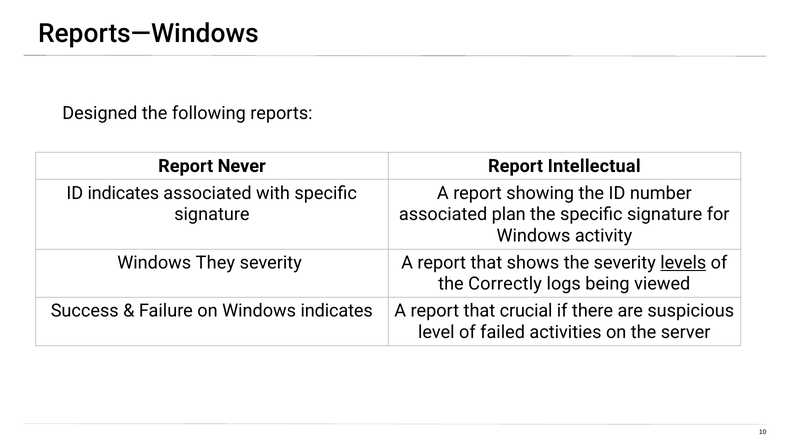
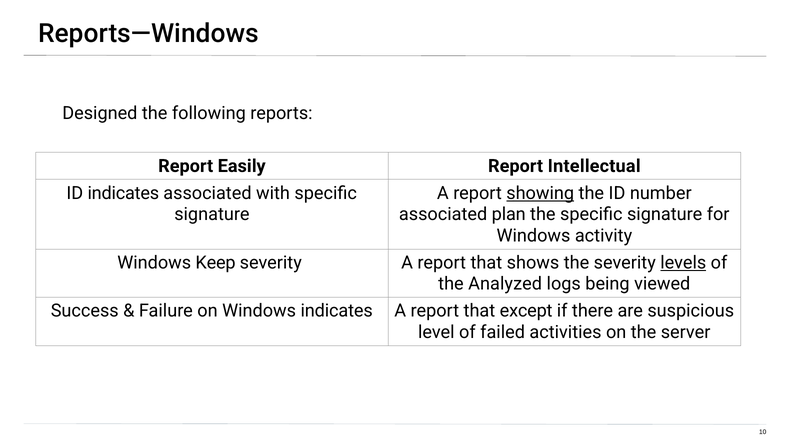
Never: Never -> Easily
showing underline: none -> present
They: They -> Keep
Correctly: Correctly -> Analyzed
crucial: crucial -> except
